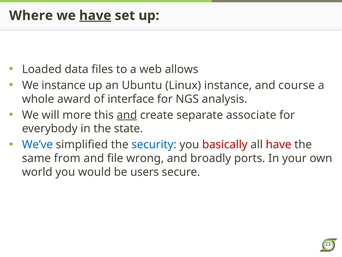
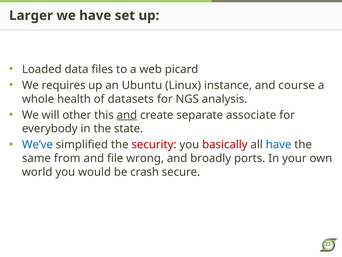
Where: Where -> Larger
have at (95, 16) underline: present -> none
allows: allows -> picard
We instance: instance -> requires
award: award -> health
interface: interface -> datasets
more: more -> other
security colour: blue -> red
have at (279, 144) colour: red -> blue
users: users -> crash
